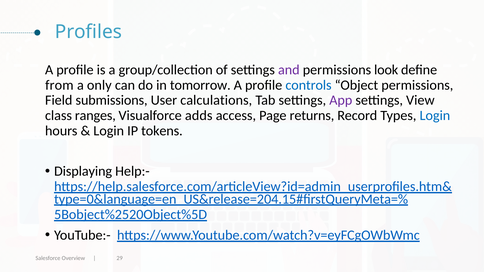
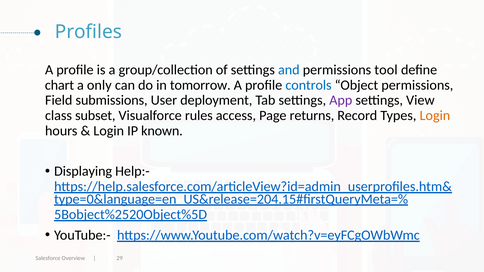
and colour: purple -> blue
look: look -> tool
from: from -> chart
calculations: calculations -> deployment
ranges: ranges -> subset
adds: adds -> rules
Login at (435, 116) colour: blue -> orange
tokens: tokens -> known
